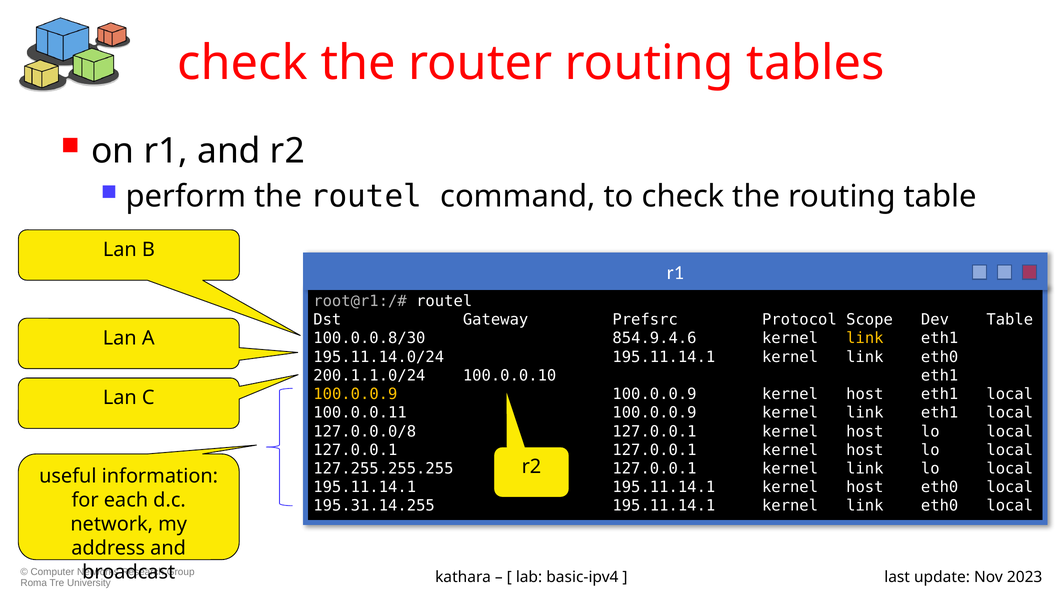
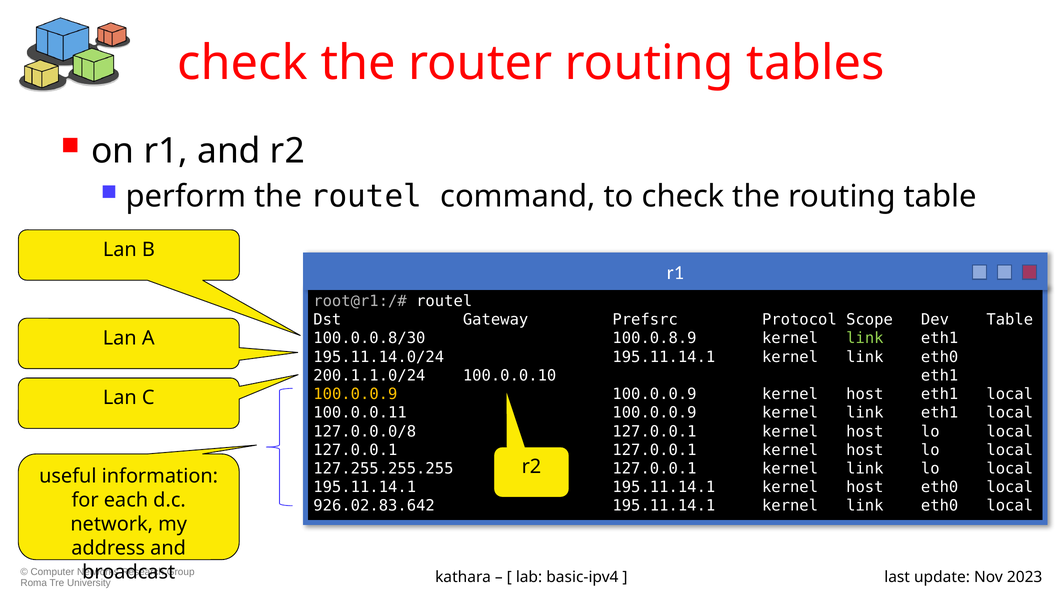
854.9.4.6: 854.9.4.6 -> 100.0.8.9
link at (865, 338) colour: yellow -> light green
195.31.14.255: 195.31.14.255 -> 926.02.83.642
